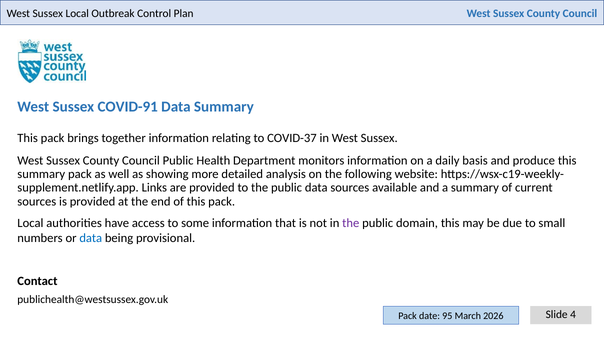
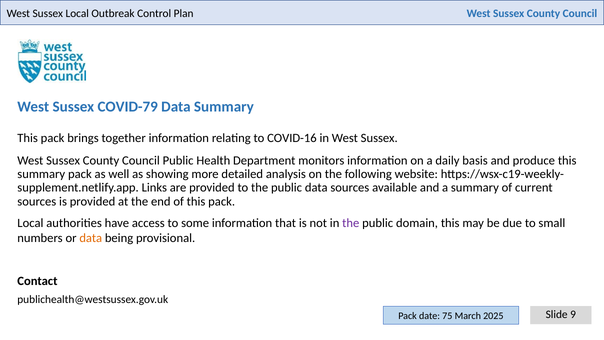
COVID-91: COVID-91 -> COVID-79
COVID-37: COVID-37 -> COVID-16
data at (91, 238) colour: blue -> orange
4: 4 -> 9
95: 95 -> 75
2026: 2026 -> 2025
